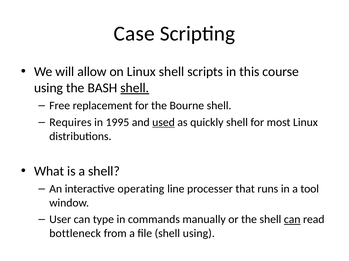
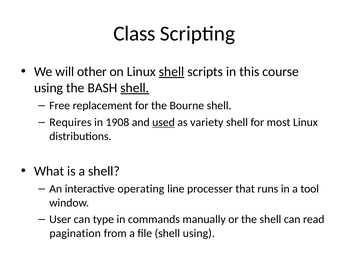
Case: Case -> Class
allow: allow -> other
shell at (172, 72) underline: none -> present
1995: 1995 -> 1908
quickly: quickly -> variety
can at (292, 220) underline: present -> none
bottleneck: bottleneck -> pagination
